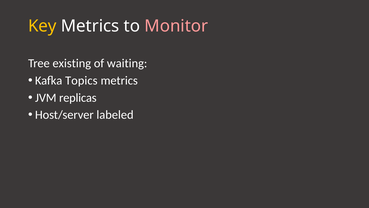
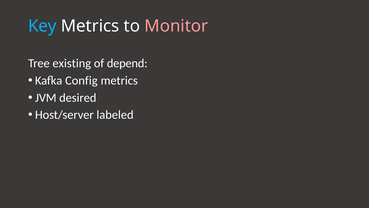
Key colour: yellow -> light blue
waiting: waiting -> depend
Topics: Topics -> Config
replicas: replicas -> desired
